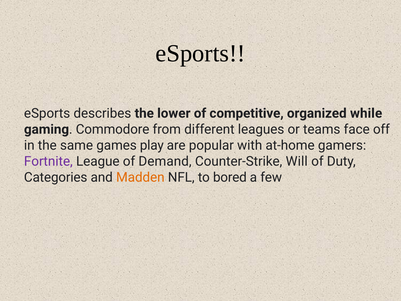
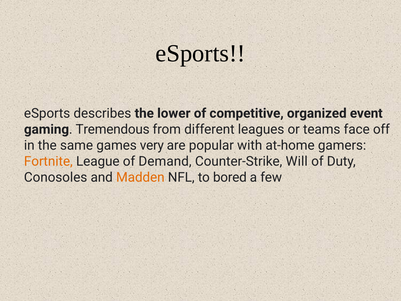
while: while -> event
Commodore: Commodore -> Tremendous
play: play -> very
Fortnite colour: purple -> orange
Categories: Categories -> Conosoles
